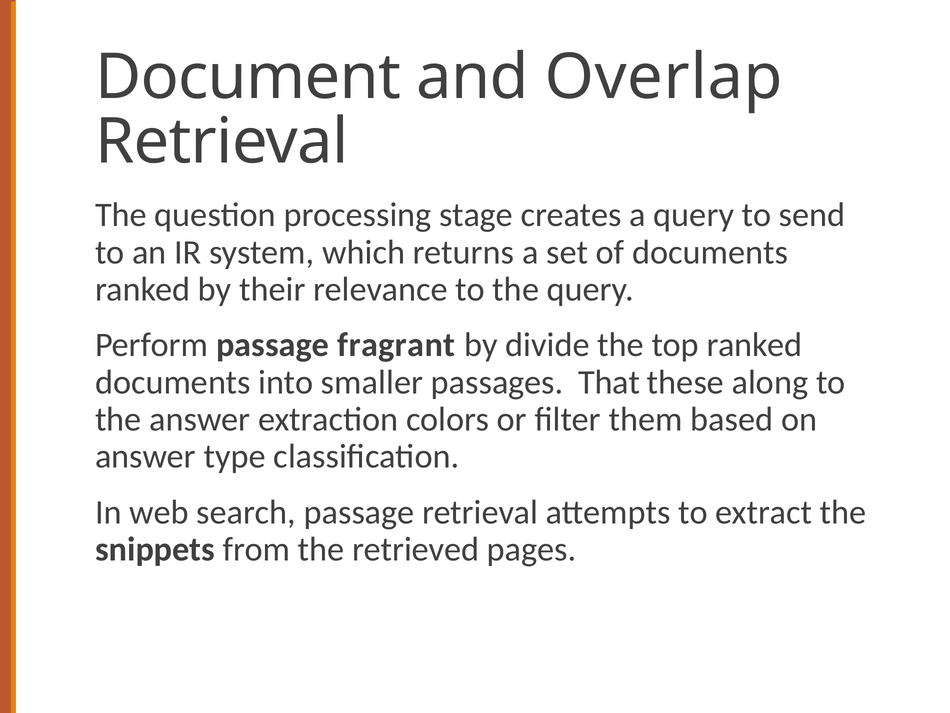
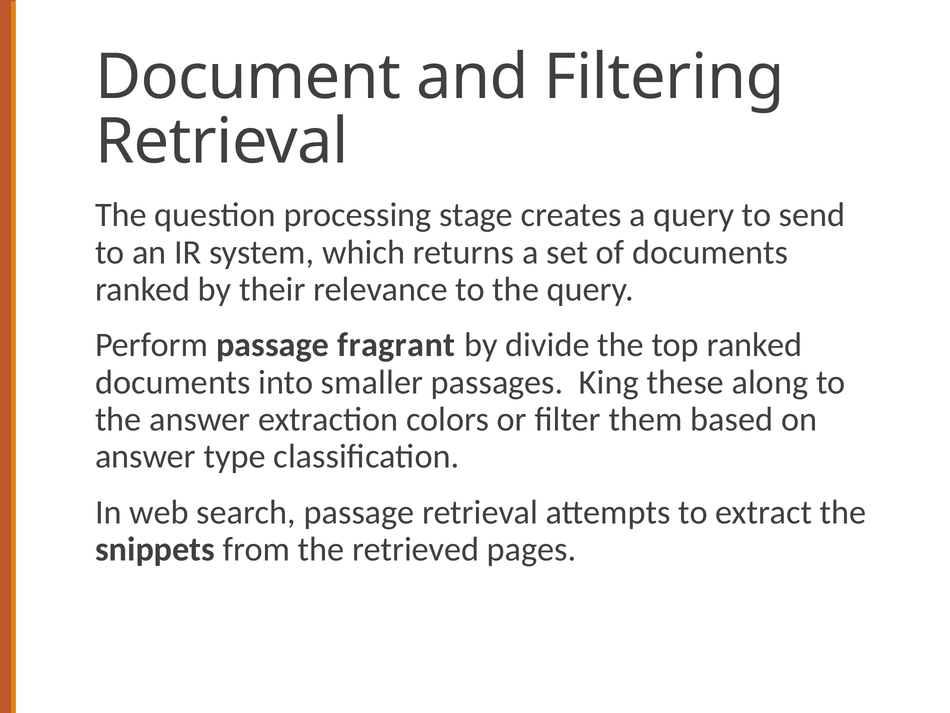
Overlap: Overlap -> Filtering
That: That -> King
